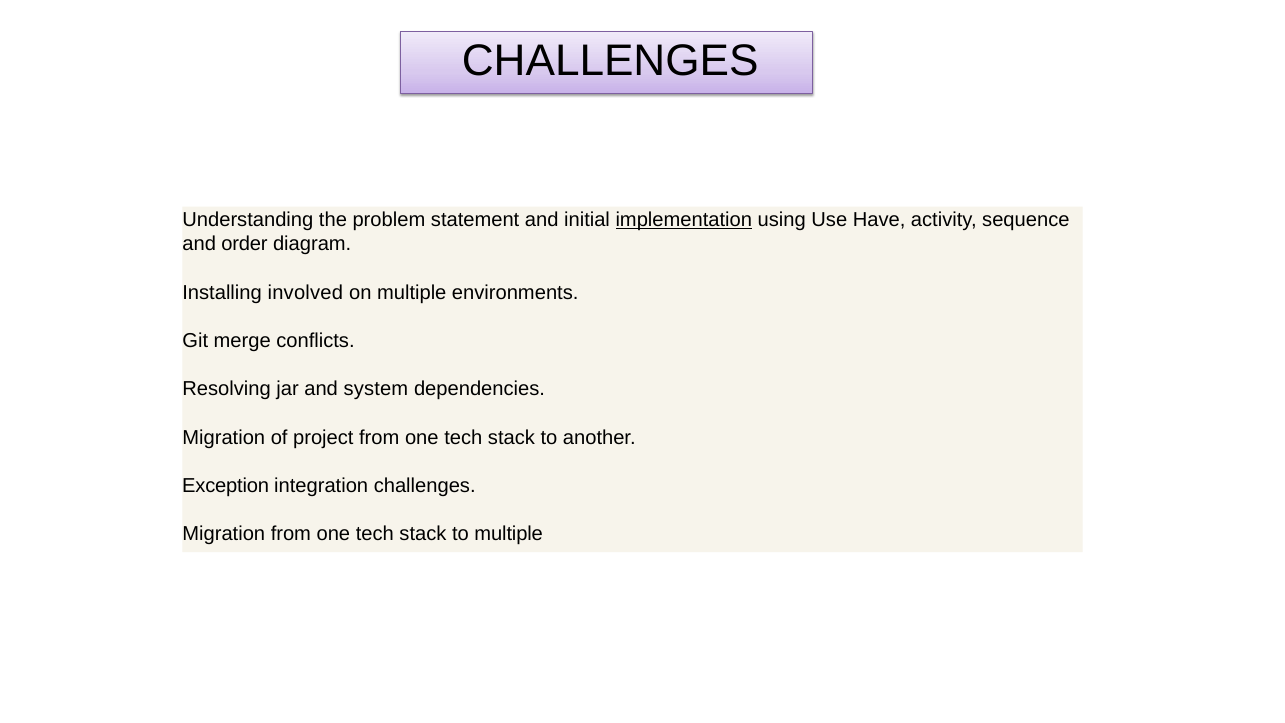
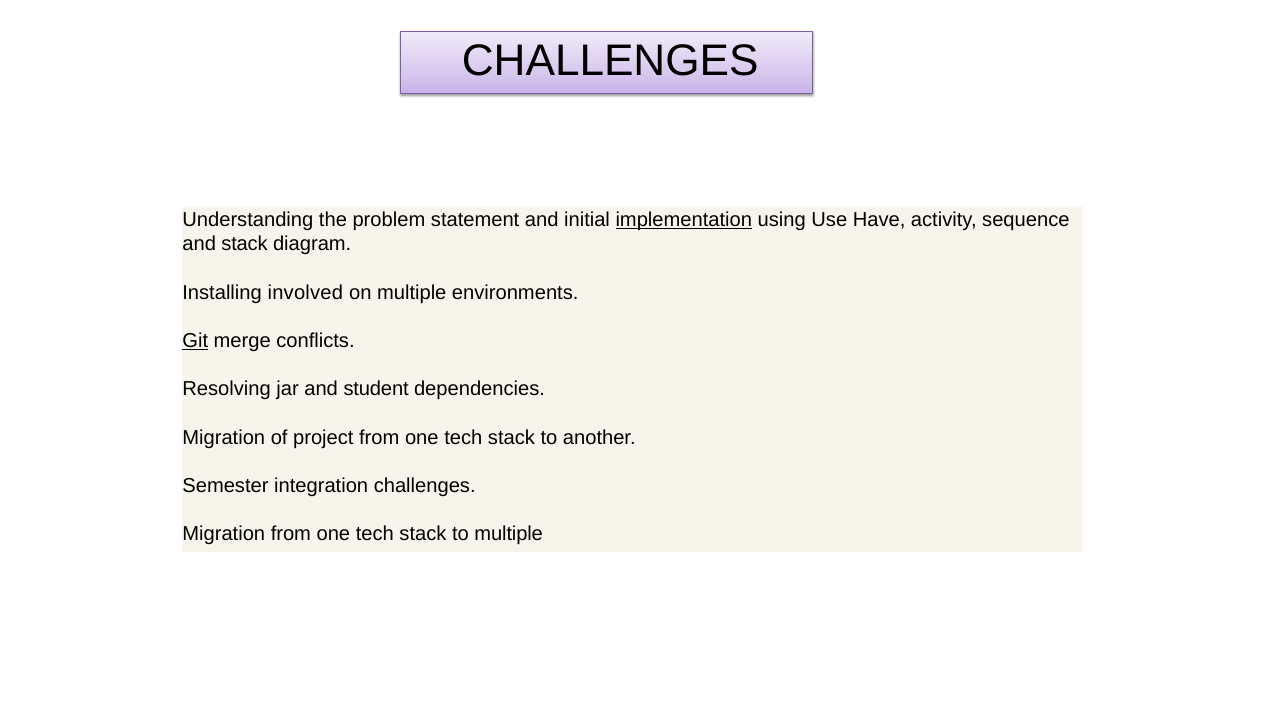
and order: order -> stack
Git underline: none -> present
system: system -> student
Exception: Exception -> Semester
